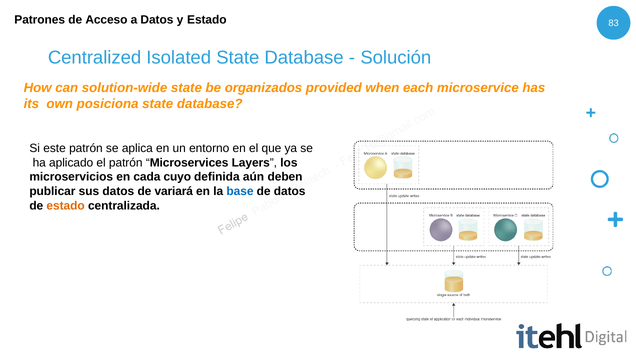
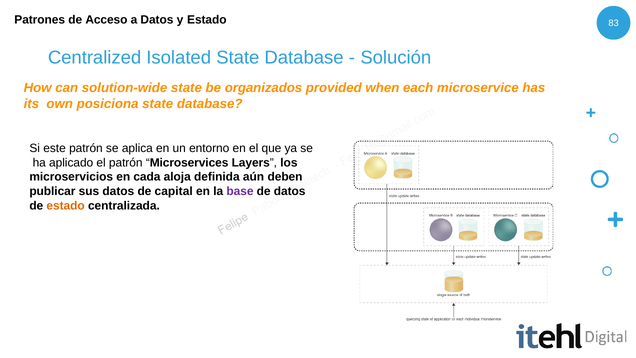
cuyo: cuyo -> aloja
variará: variará -> capital
base colour: blue -> purple
